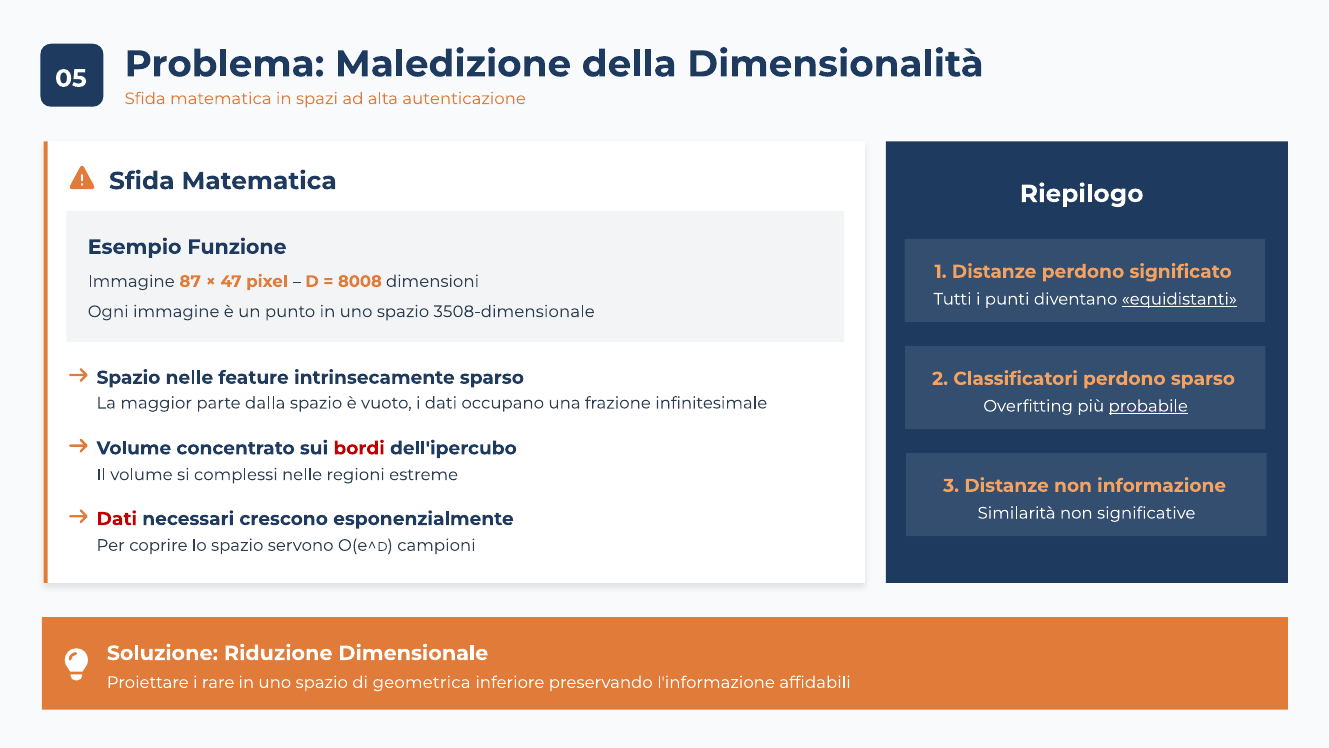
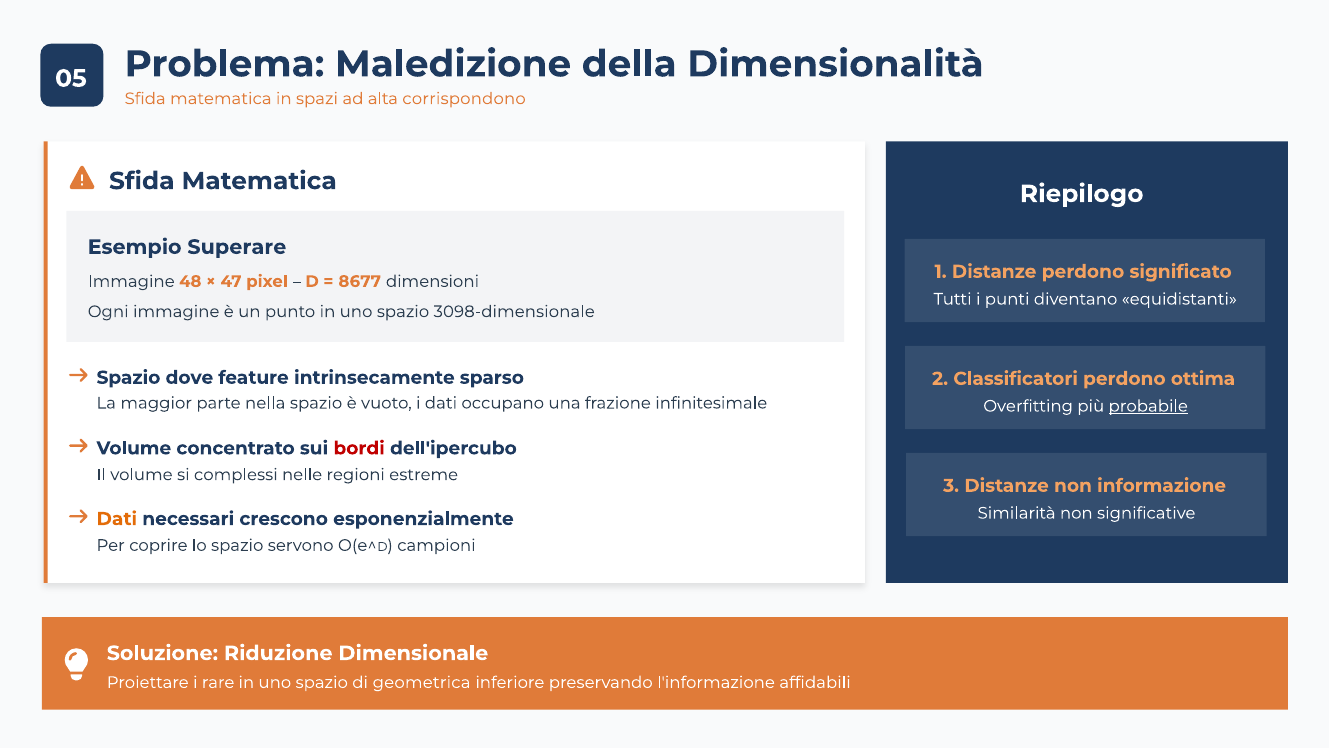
autenticazione: autenticazione -> corrispondono
Funzione: Funzione -> Superare
87: 87 -> 48
8008: 8008 -> 8677
equidistanti underline: present -> none
3508-dimensionale: 3508-dimensionale -> 3098-dimensionale
Spazio nelle: nelle -> dove
perdono sparso: sparso -> ottima
dalla: dalla -> nella
Dati at (117, 519) colour: red -> orange
